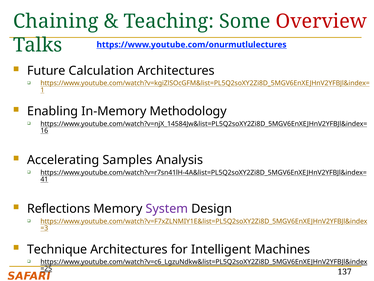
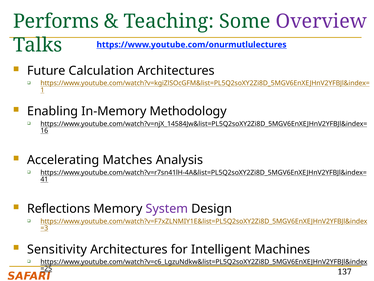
Chaining: Chaining -> Performs
Overview colour: red -> purple
Samples: Samples -> Matches
Technique: Technique -> Sensitivity
